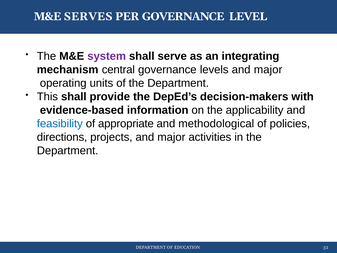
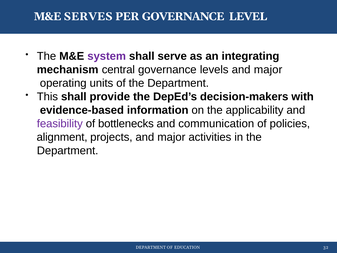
feasibility colour: blue -> purple
appropriate: appropriate -> bottlenecks
methodological: methodological -> communication
directions: directions -> alignment
